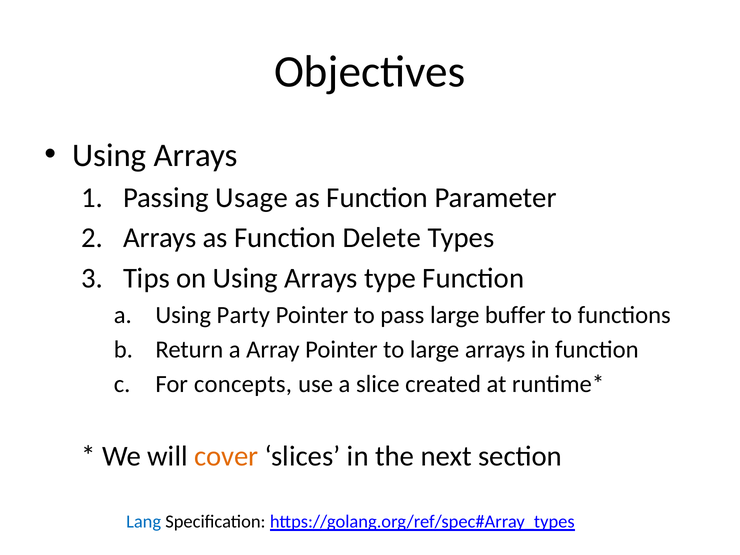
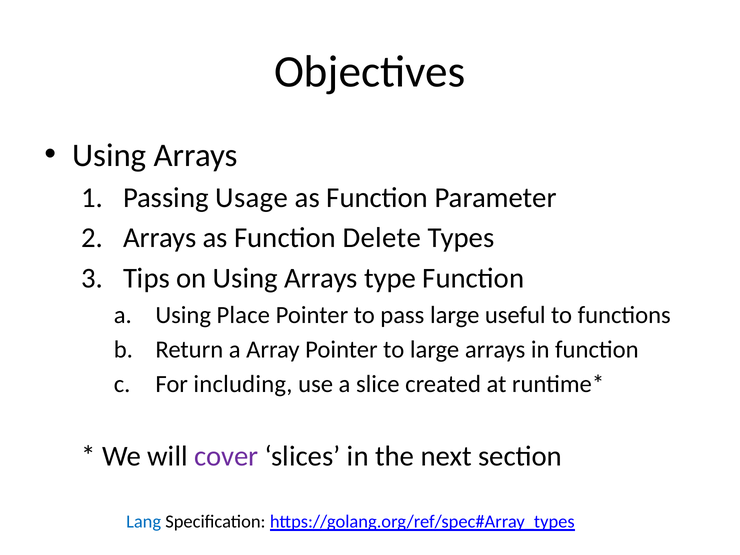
Party: Party -> Place
buffer: buffer -> useful
concepts: concepts -> including
cover colour: orange -> purple
